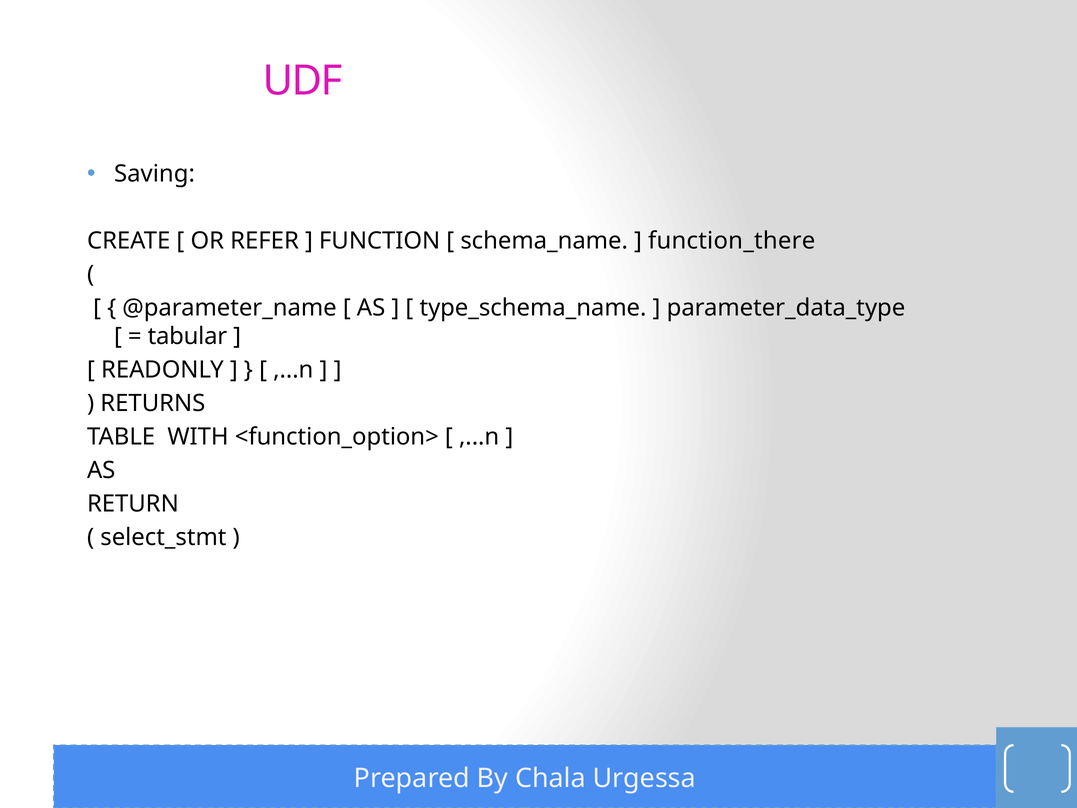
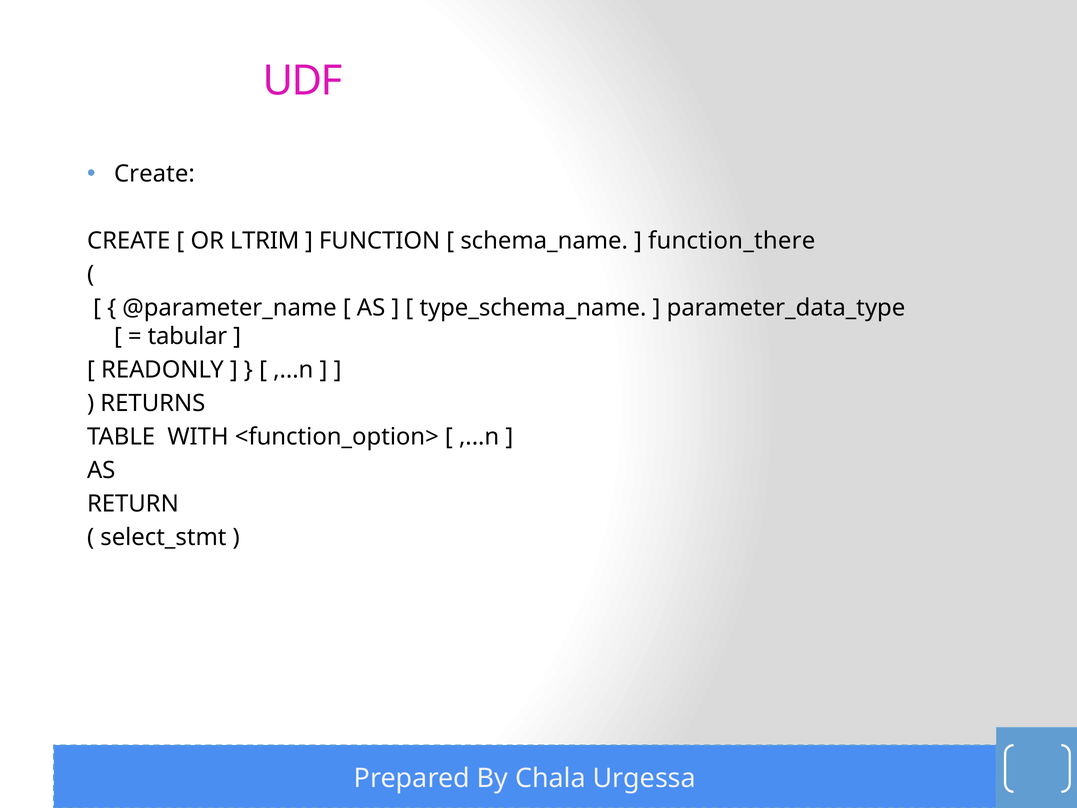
Saving at (154, 174): Saving -> Create
REFER: REFER -> LTRIM
